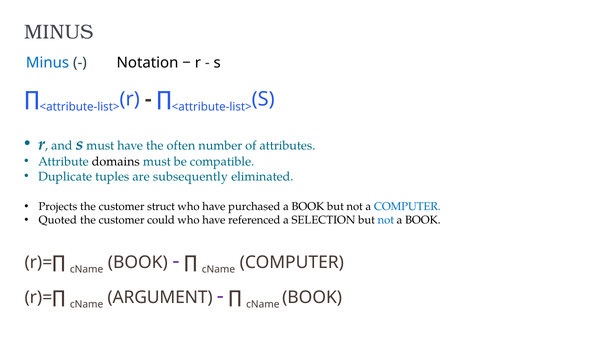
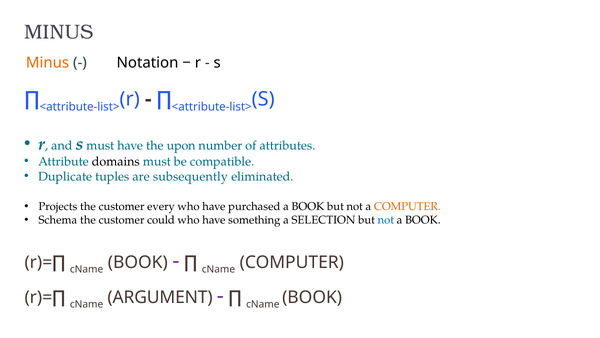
Minus at (48, 63) colour: blue -> orange
often: often -> upon
struct: struct -> every
COMPUTER at (407, 206) colour: blue -> orange
Quoted: Quoted -> Schema
referenced: referenced -> something
